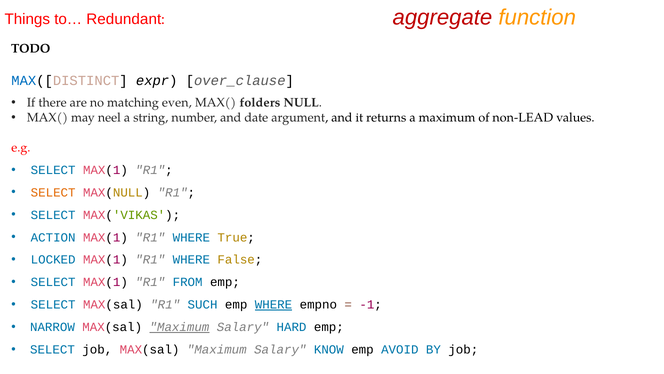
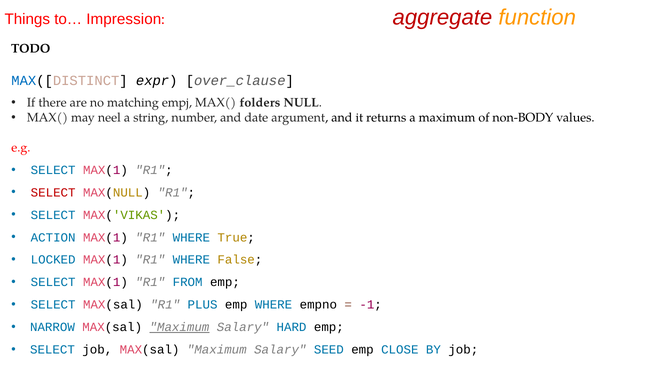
Redundant: Redundant -> Impression
even: even -> empj
non-LEAD: non-LEAD -> non-BODY
SELECT at (53, 192) colour: orange -> red
SUCH: SUCH -> PLUS
WHERE at (274, 304) underline: present -> none
KNOW: KNOW -> SEED
AVOID: AVOID -> CLOSE
